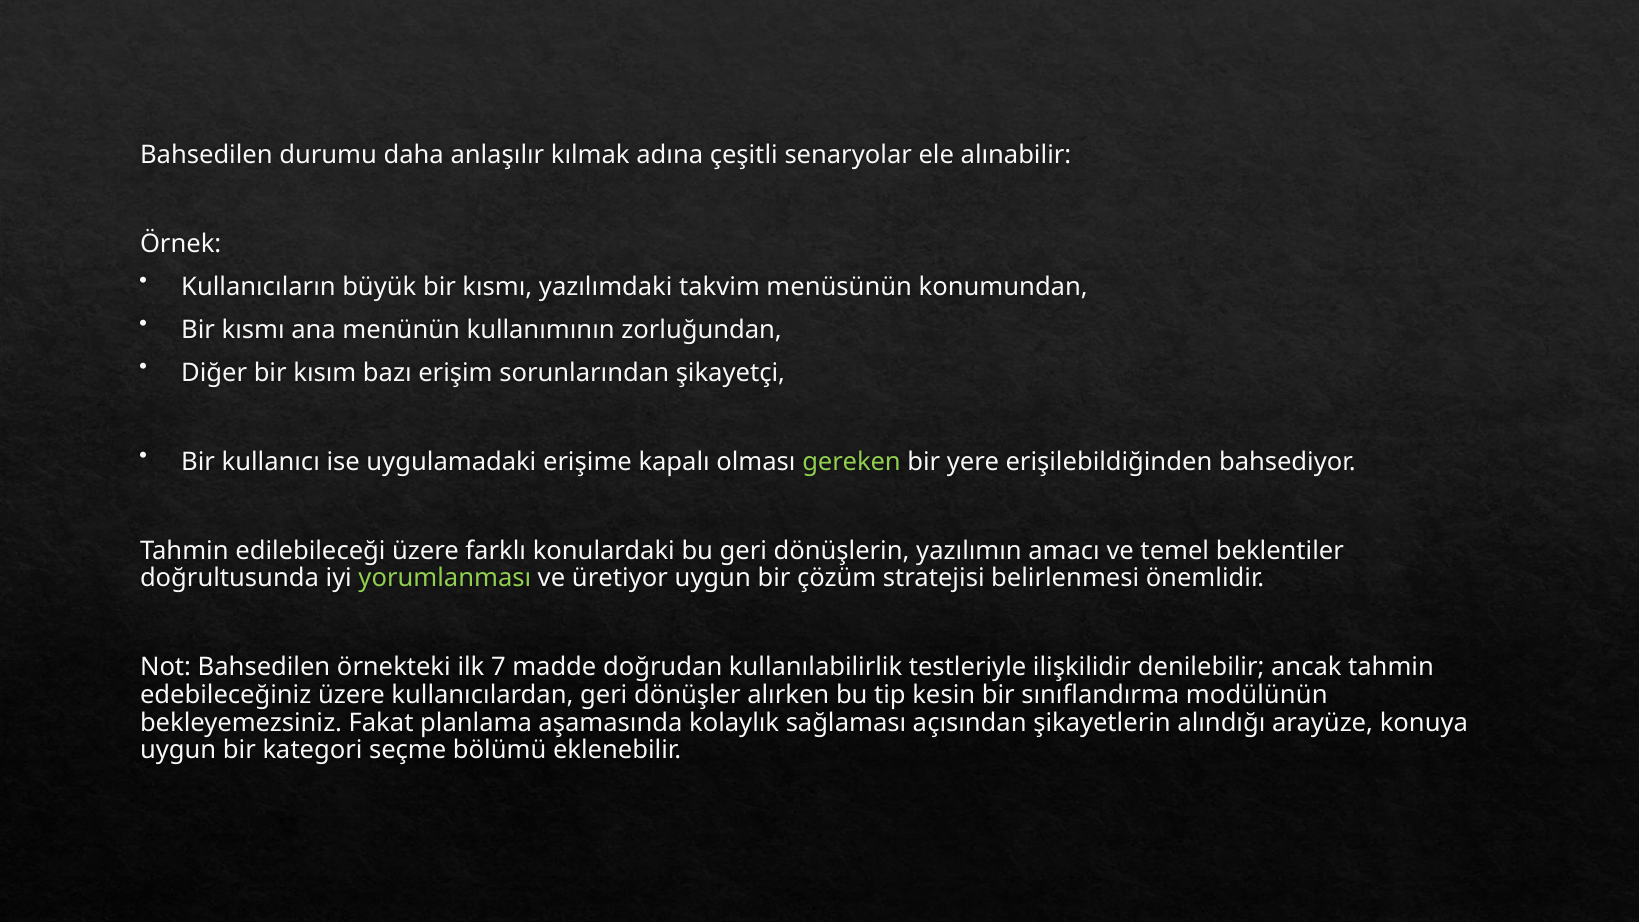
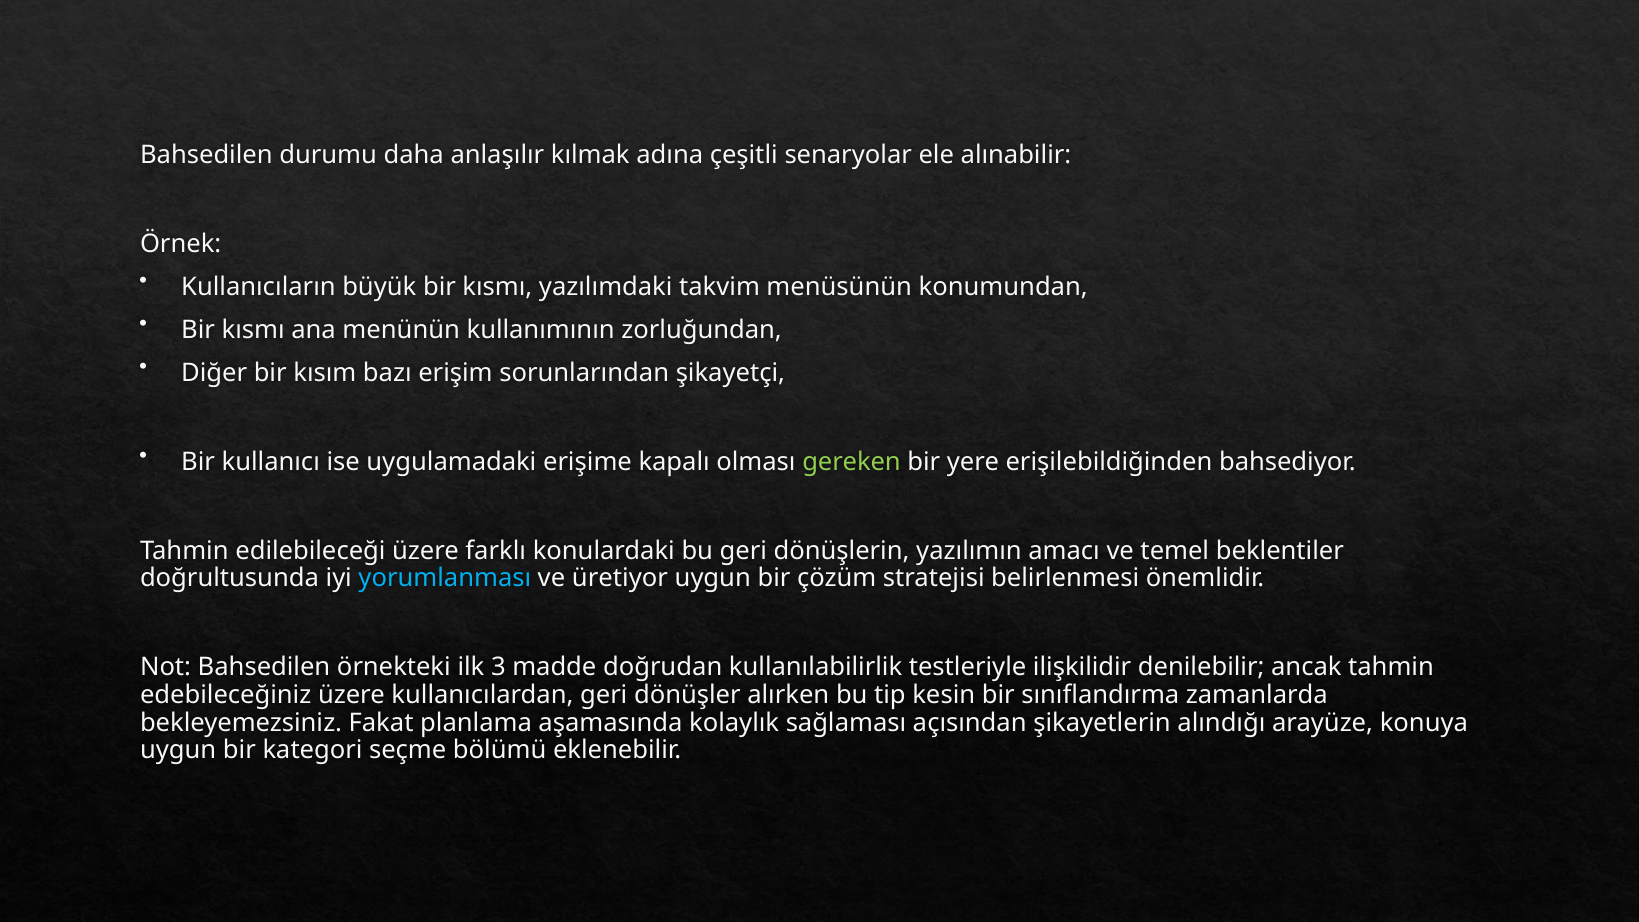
yorumlanması colour: light green -> light blue
7: 7 -> 3
modülünün: modülünün -> zamanlarda
